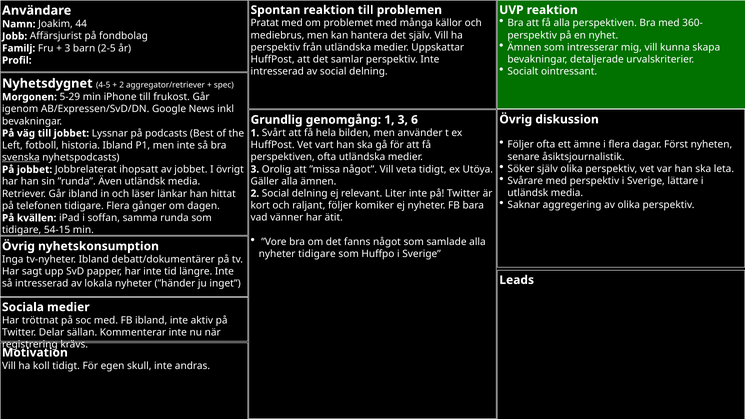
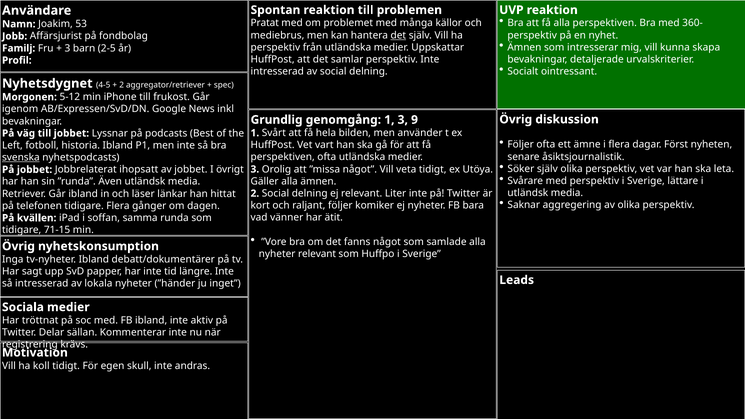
44: 44 -> 53
det at (398, 35) underline: none -> present
5-29: 5-29 -> 5-12
6: 6 -> 9
54-15: 54-15 -> 71-15
nyheter tidigare: tidigare -> relevant
